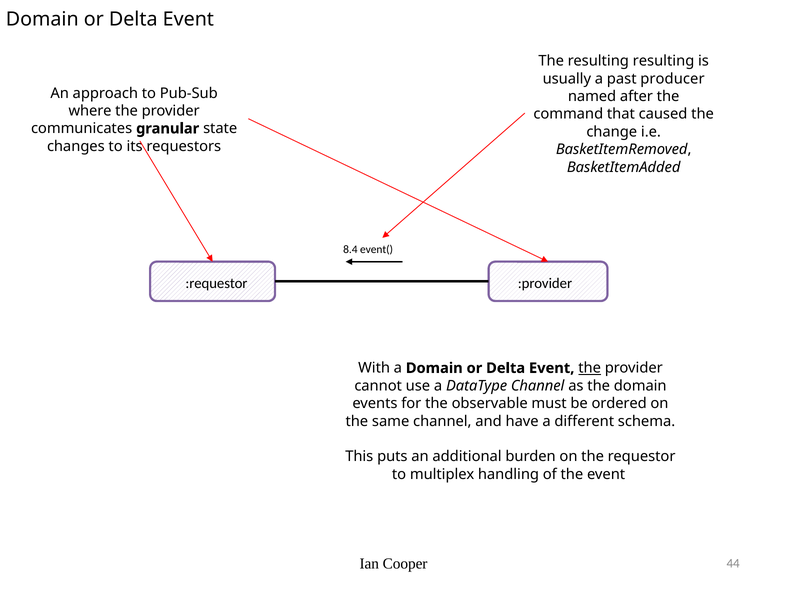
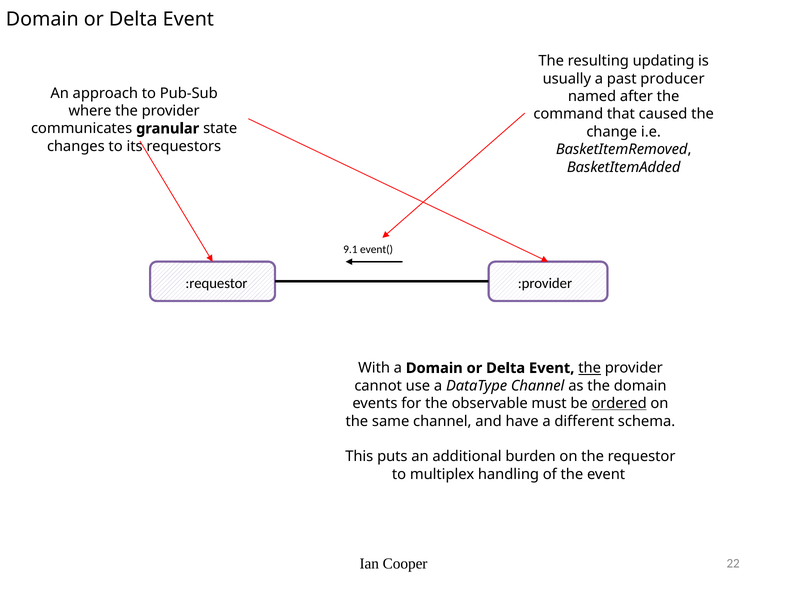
resulting resulting: resulting -> updating
8.4: 8.4 -> 9.1
ordered underline: none -> present
44: 44 -> 22
